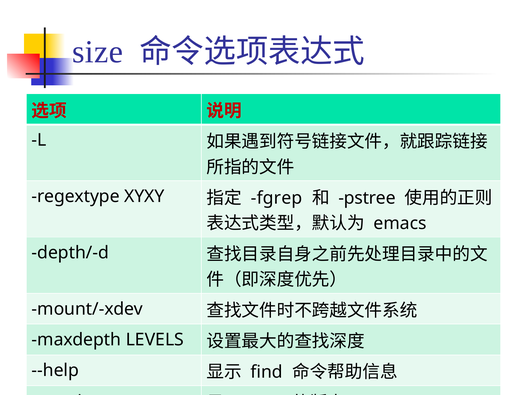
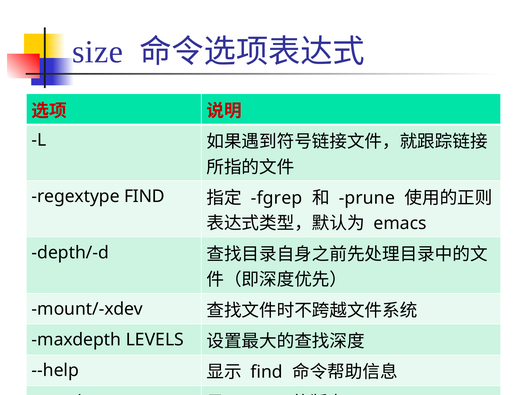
regextype XYXY: XYXY -> FIND
pstree: pstree -> prune
